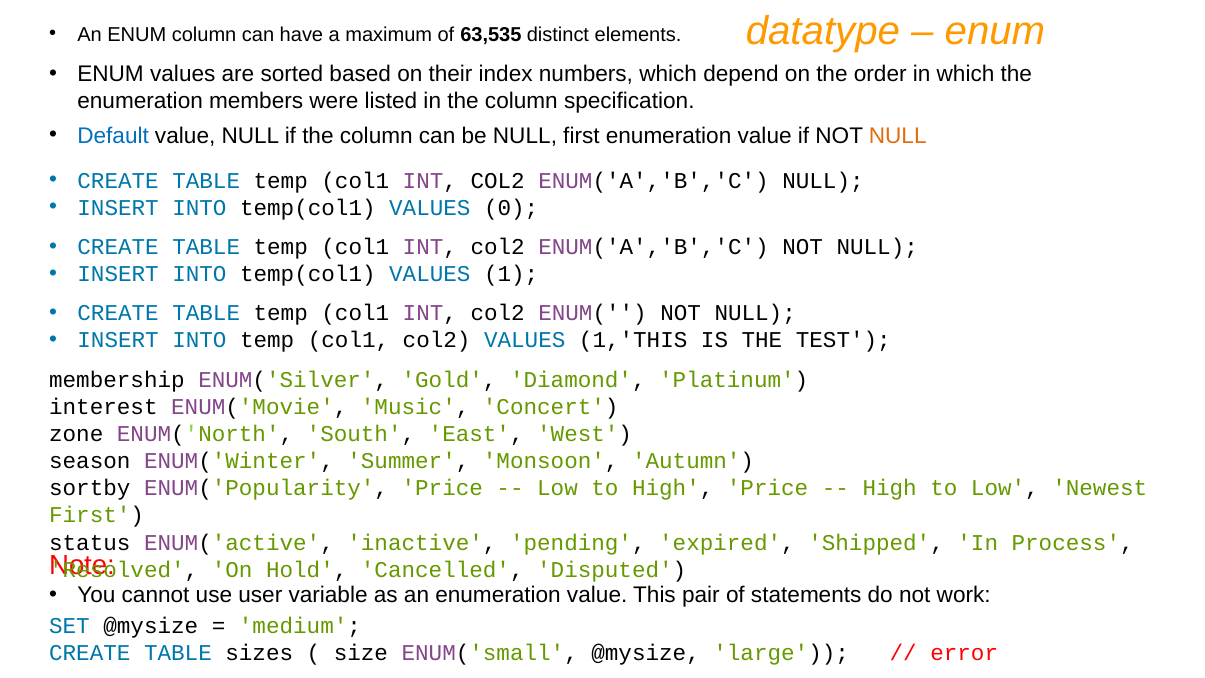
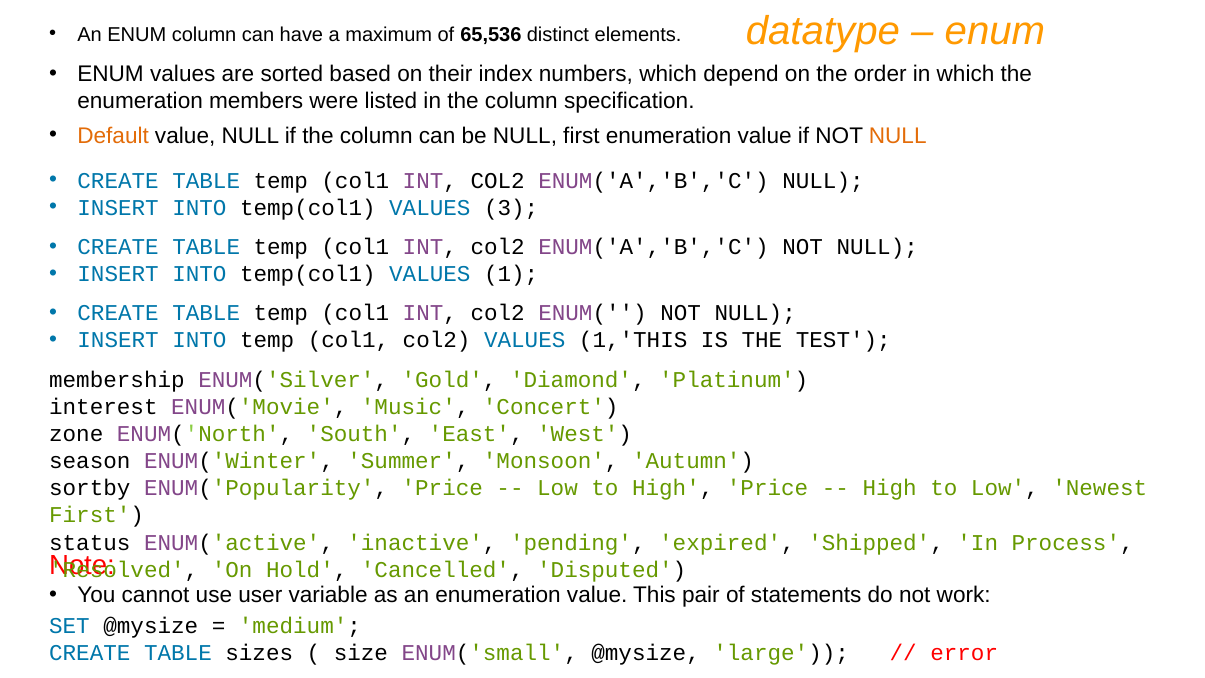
63,535: 63,535 -> 65,536
Default colour: blue -> orange
0: 0 -> 3
